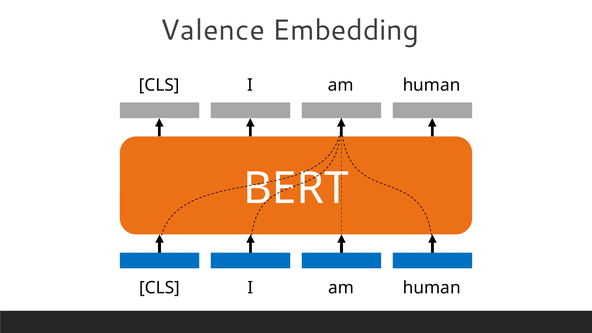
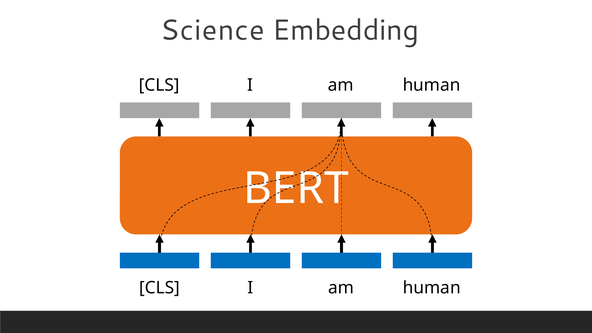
Valence: Valence -> Science
